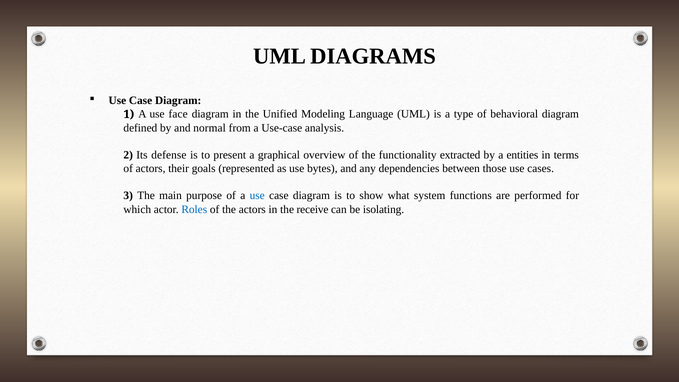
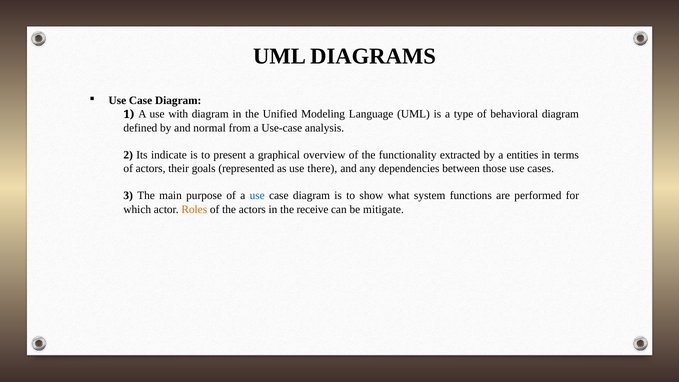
face: face -> with
defense: defense -> indicate
bytes: bytes -> there
Roles colour: blue -> orange
isolating: isolating -> mitigate
